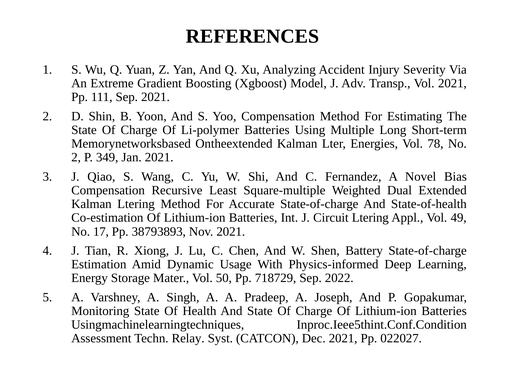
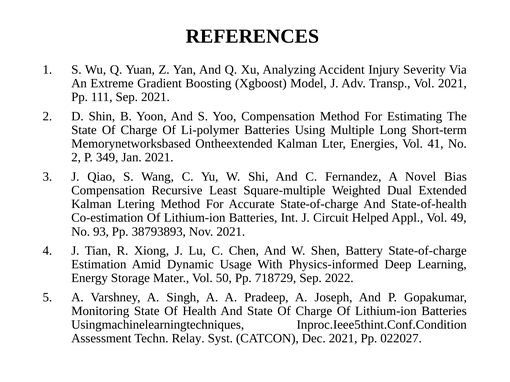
78: 78 -> 41
Circuit Ltering: Ltering -> Helped
17: 17 -> 93
